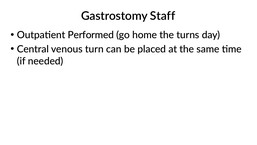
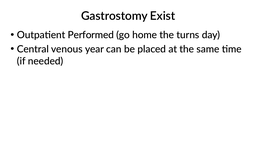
Staff: Staff -> Exist
turn: turn -> year
